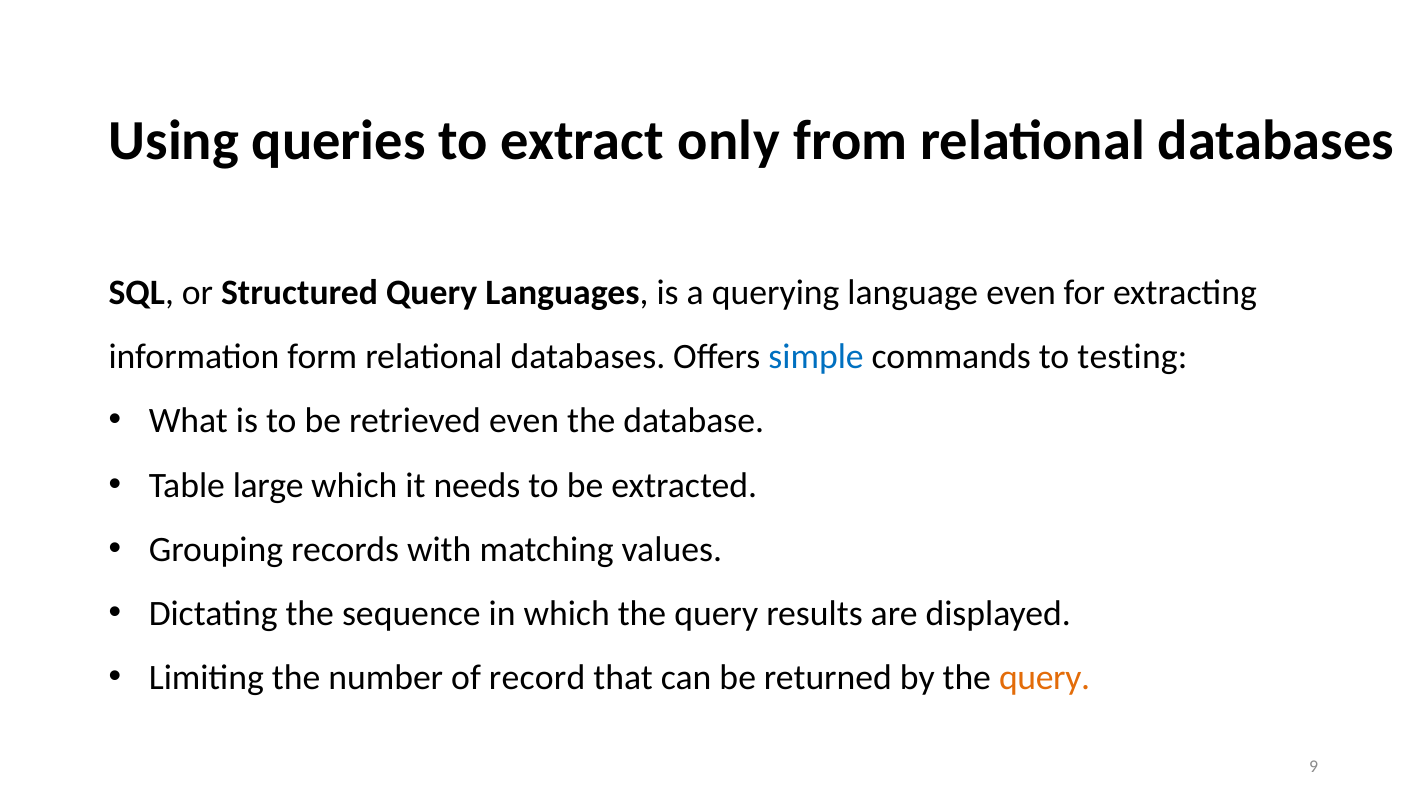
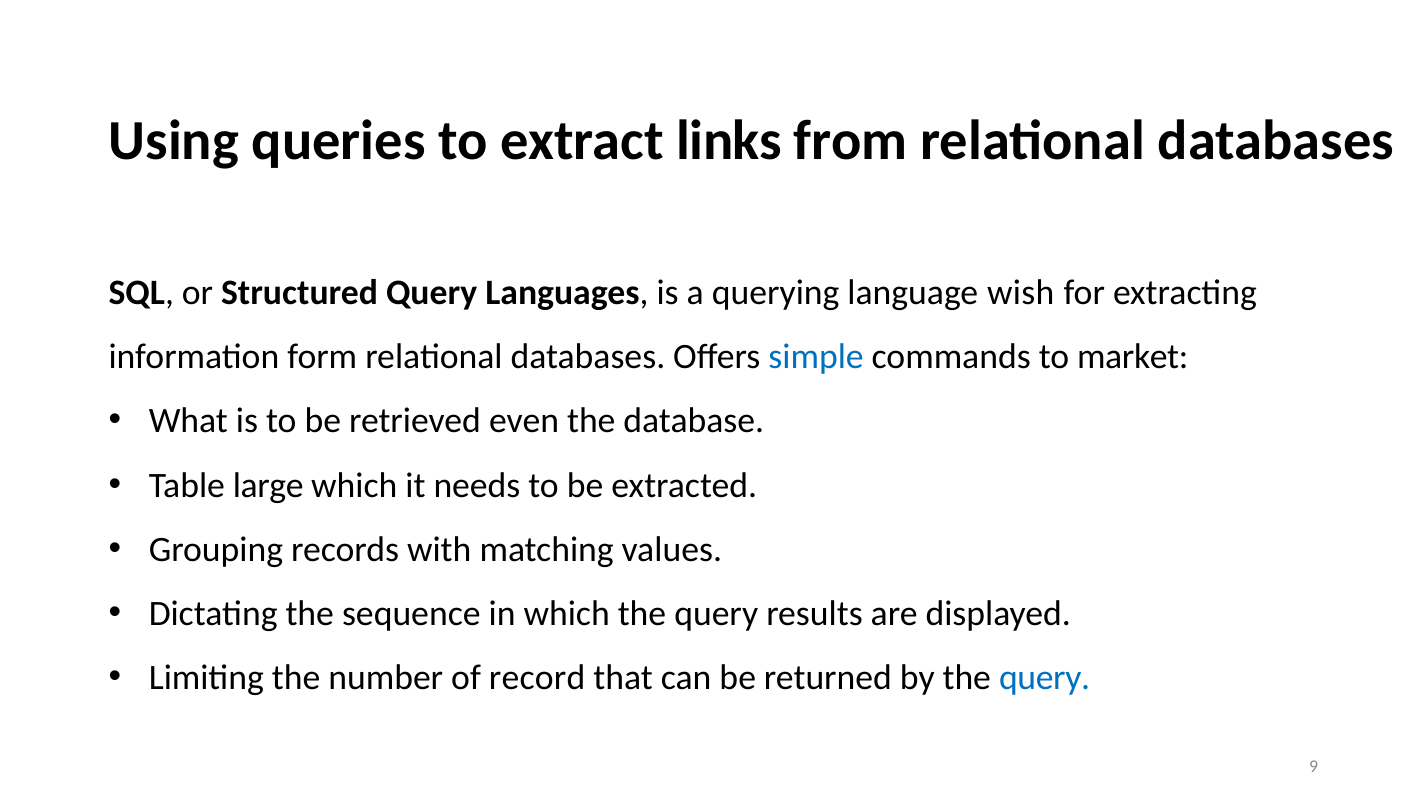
only: only -> links
language even: even -> wish
testing: testing -> market
query at (1045, 678) colour: orange -> blue
